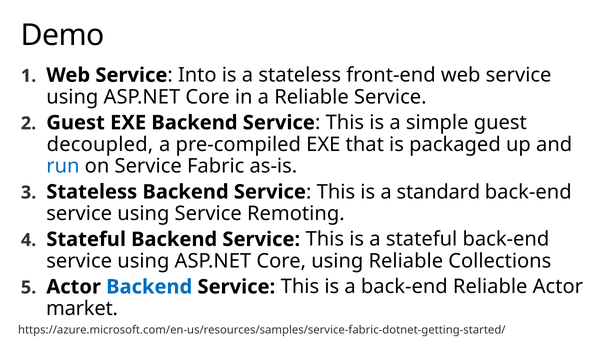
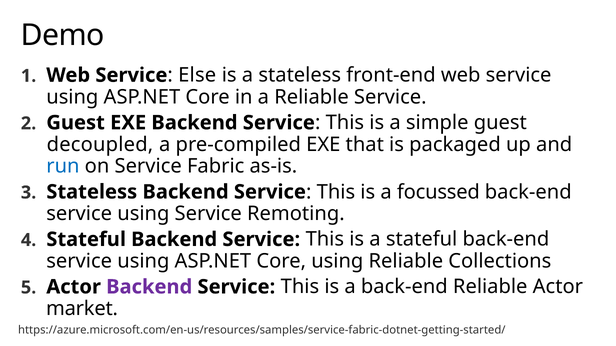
Into: Into -> Else
standard: standard -> focussed
Backend at (149, 287) colour: blue -> purple
